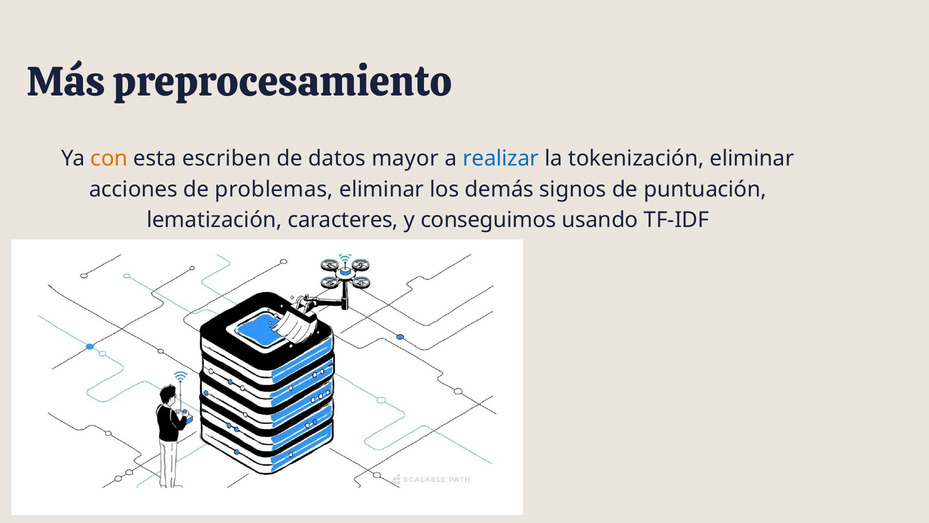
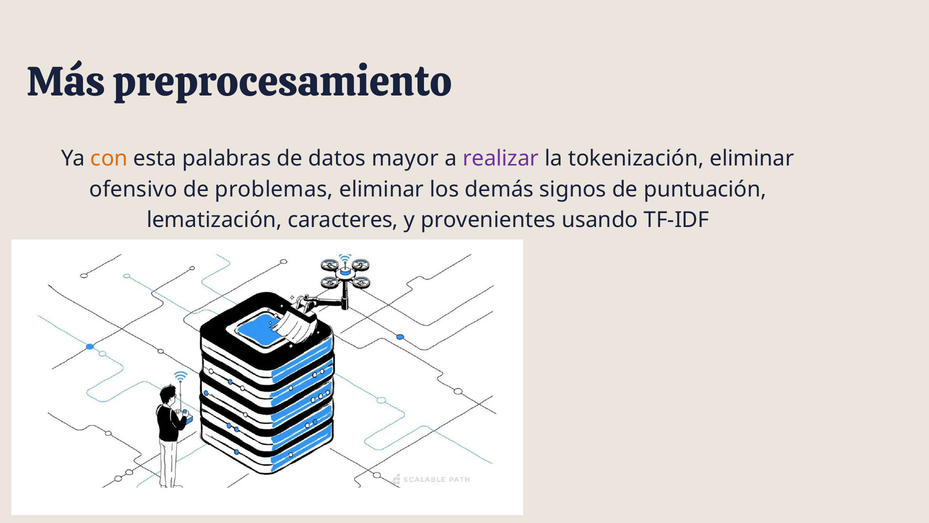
escriben: escriben -> palabras
realizar colour: blue -> purple
acciones: acciones -> ofensivo
conseguimos: conseguimos -> provenientes
